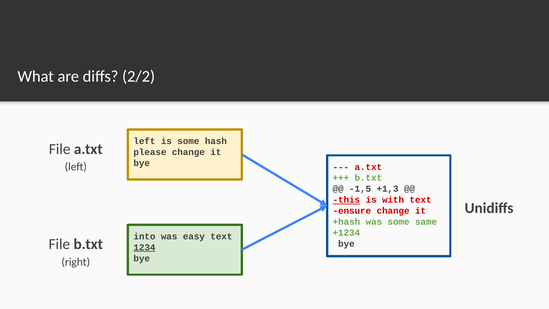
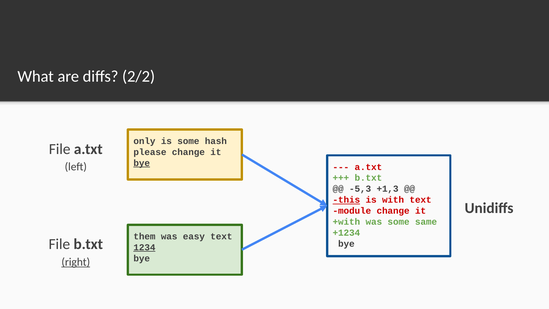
left at (144, 141): left -> only
bye at (142, 163) underline: none -> present
-1,5: -1,5 -> -5,3
ensure: ensure -> module
+hash: +hash -> +with
into: into -> them
right underline: none -> present
